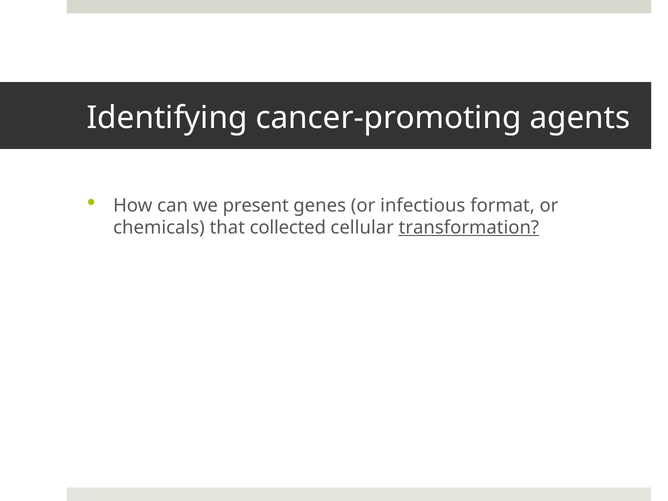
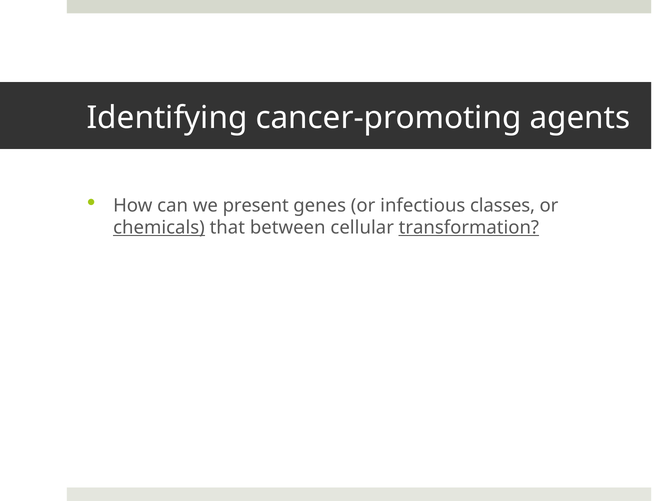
format: format -> classes
chemicals underline: none -> present
collected: collected -> between
